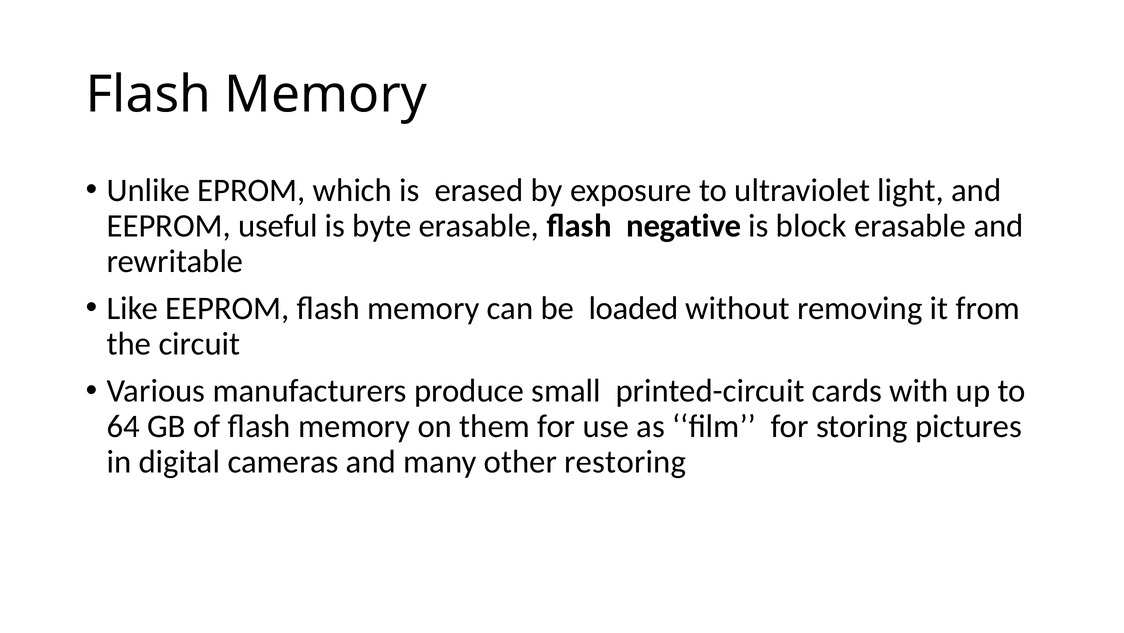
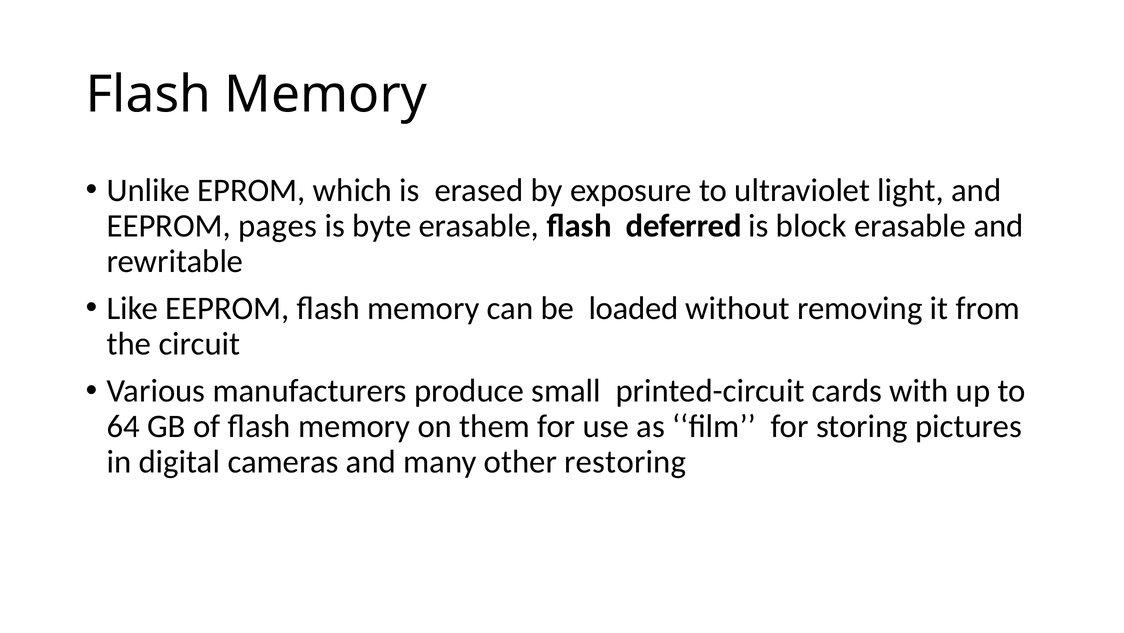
useful: useful -> pages
negative: negative -> deferred
